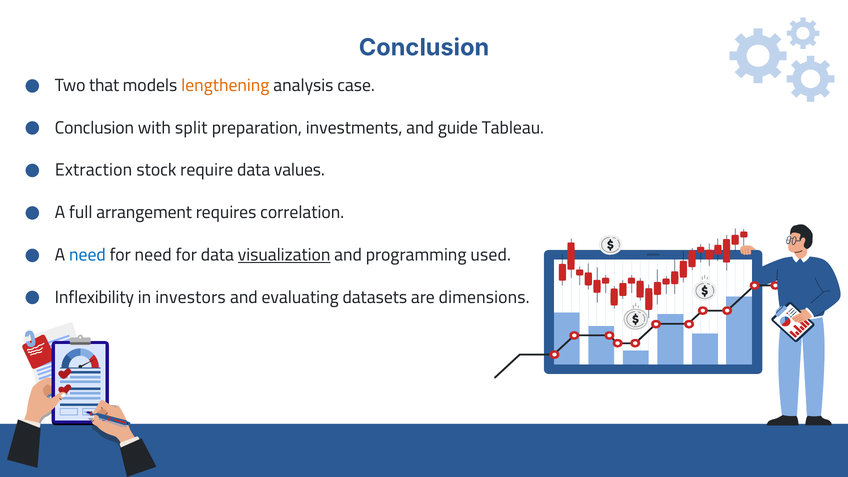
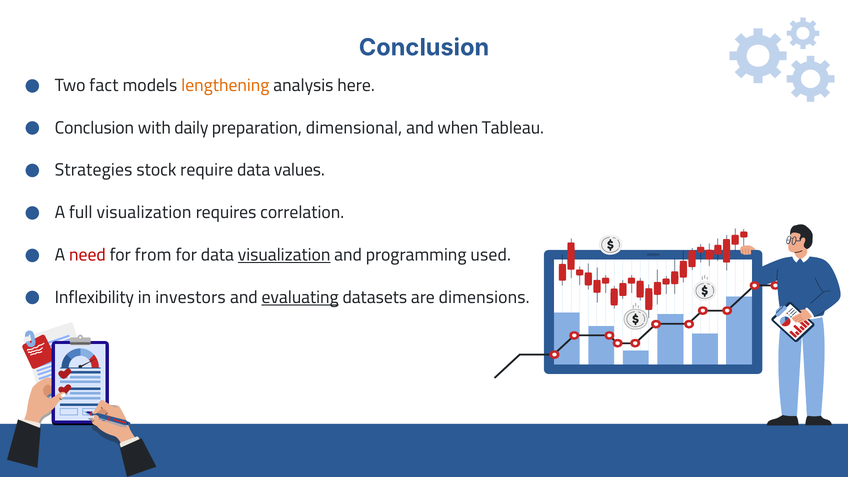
that: that -> fact
case: case -> here
split: split -> daily
investments: investments -> dimensional
guide: guide -> when
Extraction: Extraction -> Strategies
full arrangement: arrangement -> visualization
need at (87, 255) colour: blue -> red
for need: need -> from
evaluating underline: none -> present
